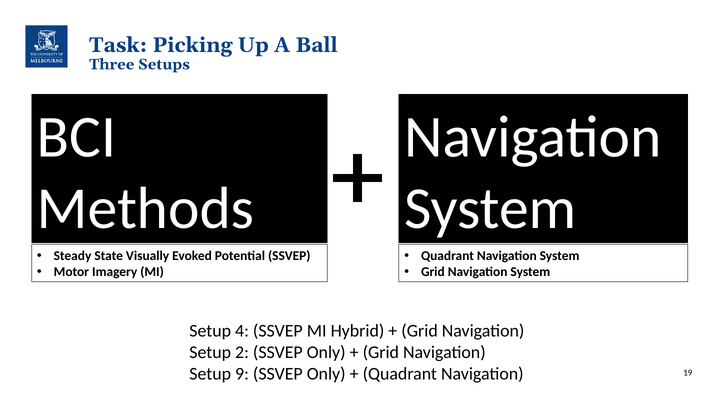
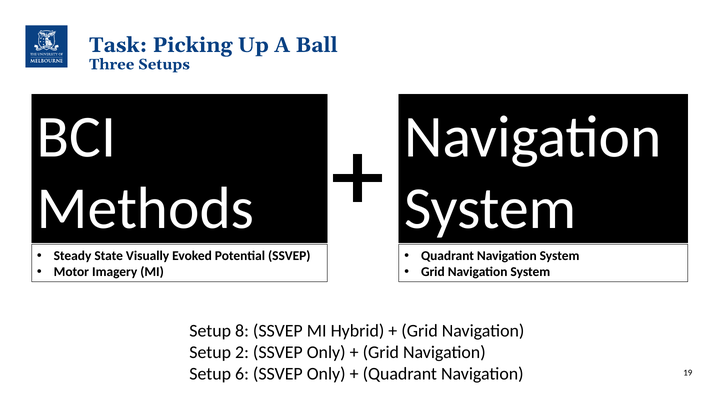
4: 4 -> 8
9: 9 -> 6
